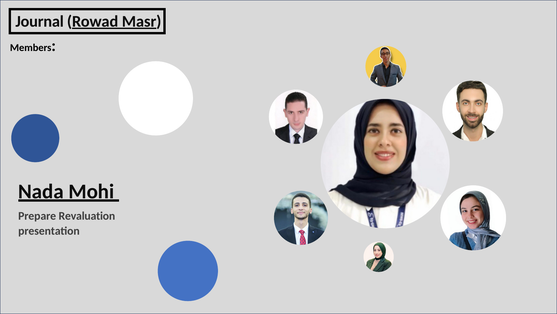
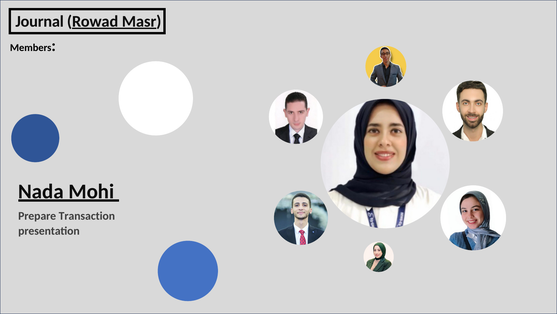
Revaluation: Revaluation -> Transaction
